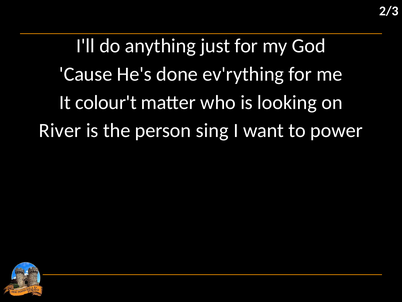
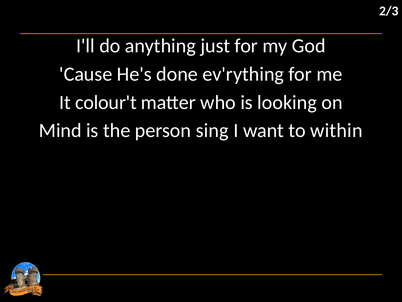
River: River -> Mind
power: power -> within
